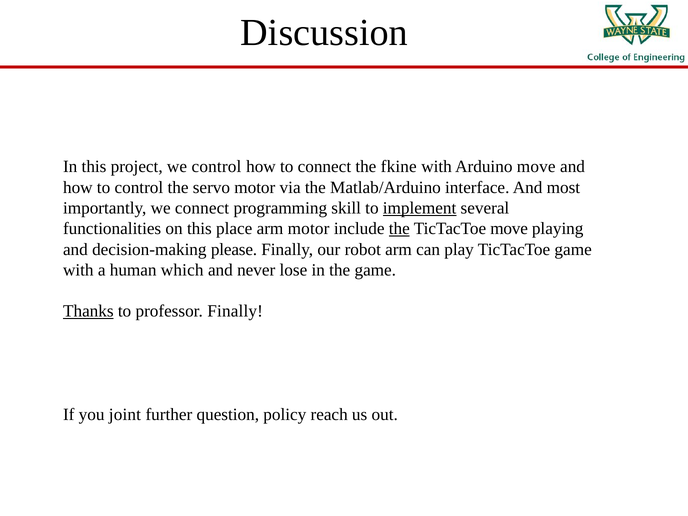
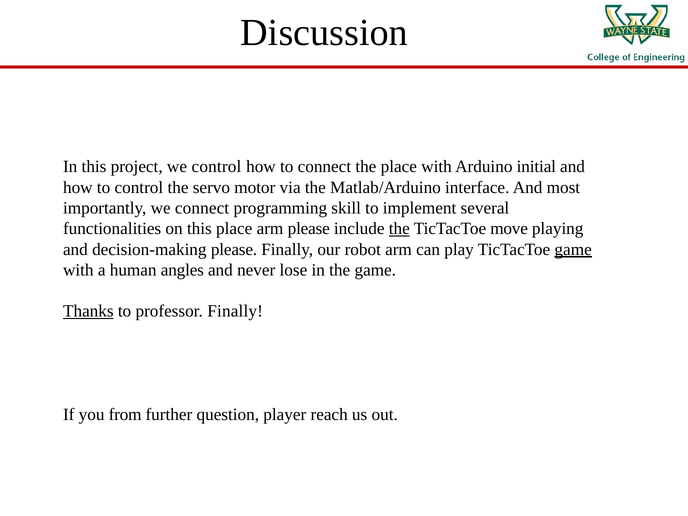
the fkine: fkine -> place
Arduino move: move -> initial
implement underline: present -> none
arm motor: motor -> please
game at (573, 249) underline: none -> present
which: which -> angles
joint: joint -> from
policy: policy -> player
